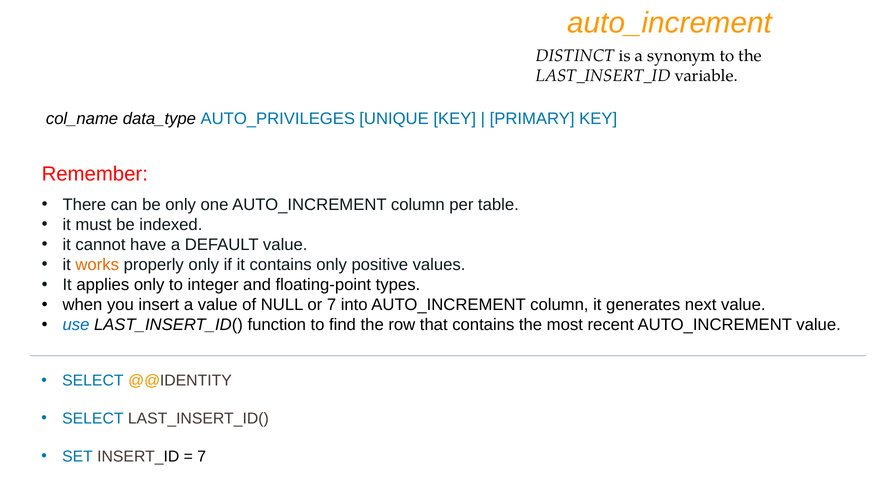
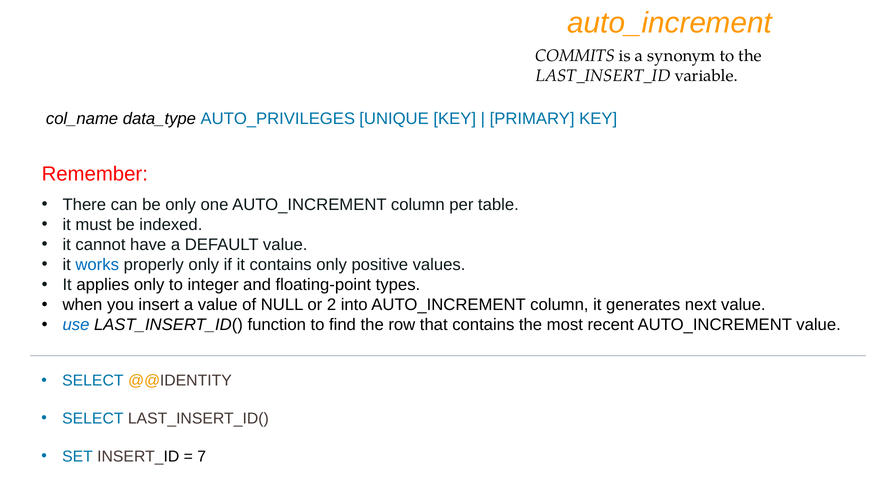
DISTINCT: DISTINCT -> COMMITS
works colour: orange -> blue
or 7: 7 -> 2
